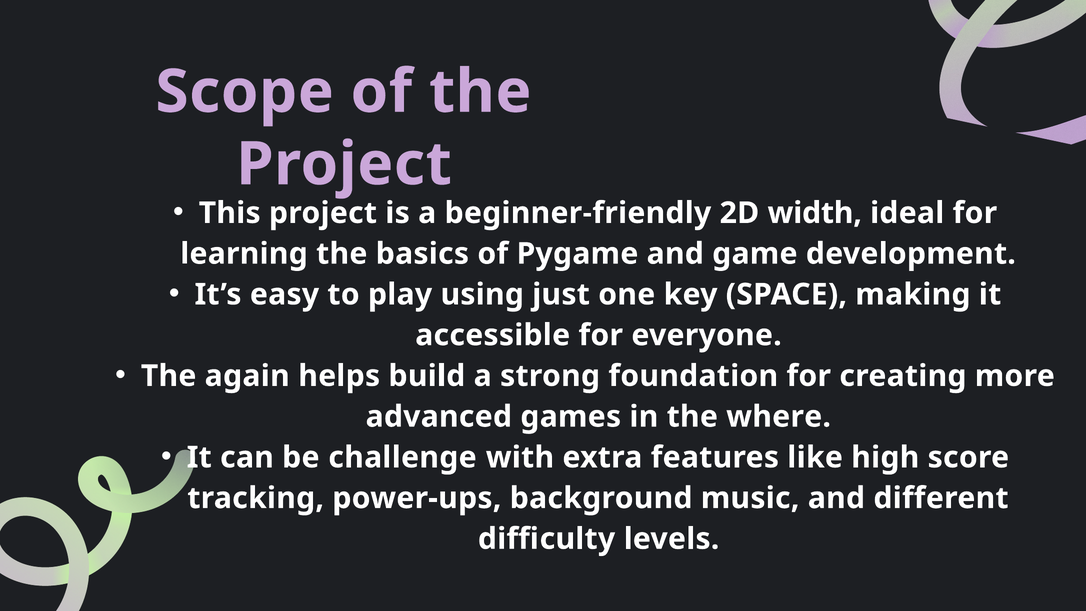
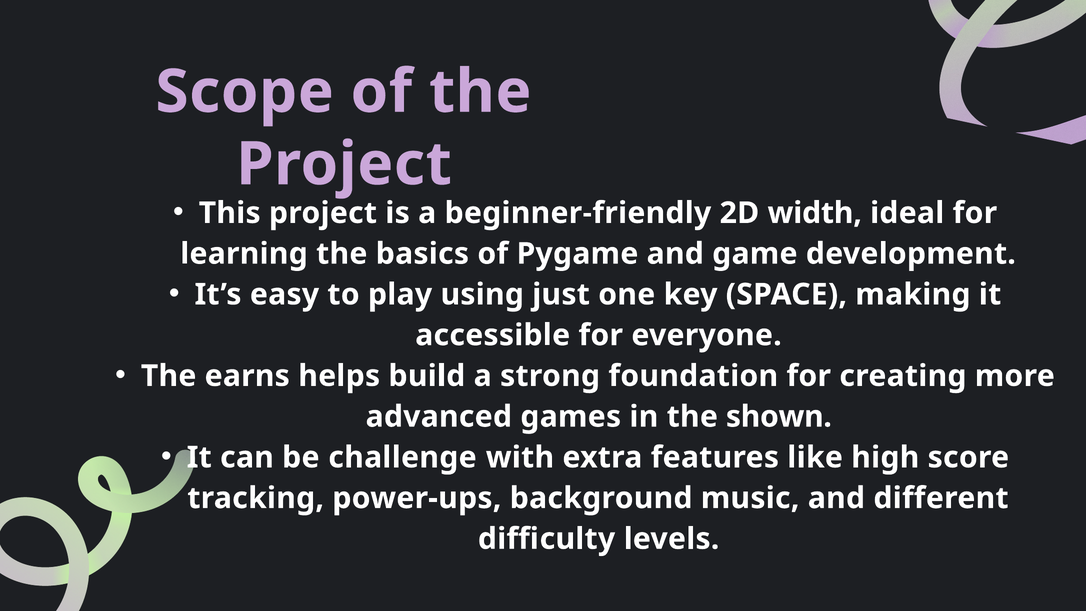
again: again -> earns
where: where -> shown
